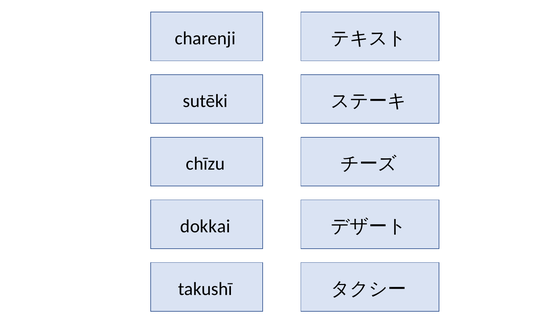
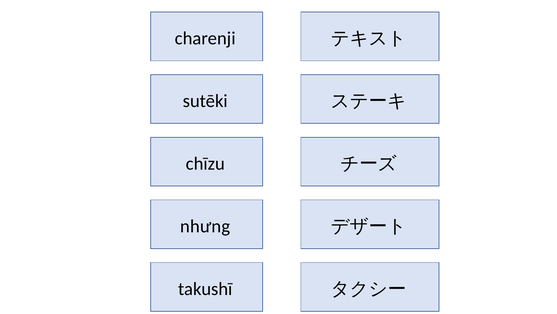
dokkai: dokkai -> nhưng
